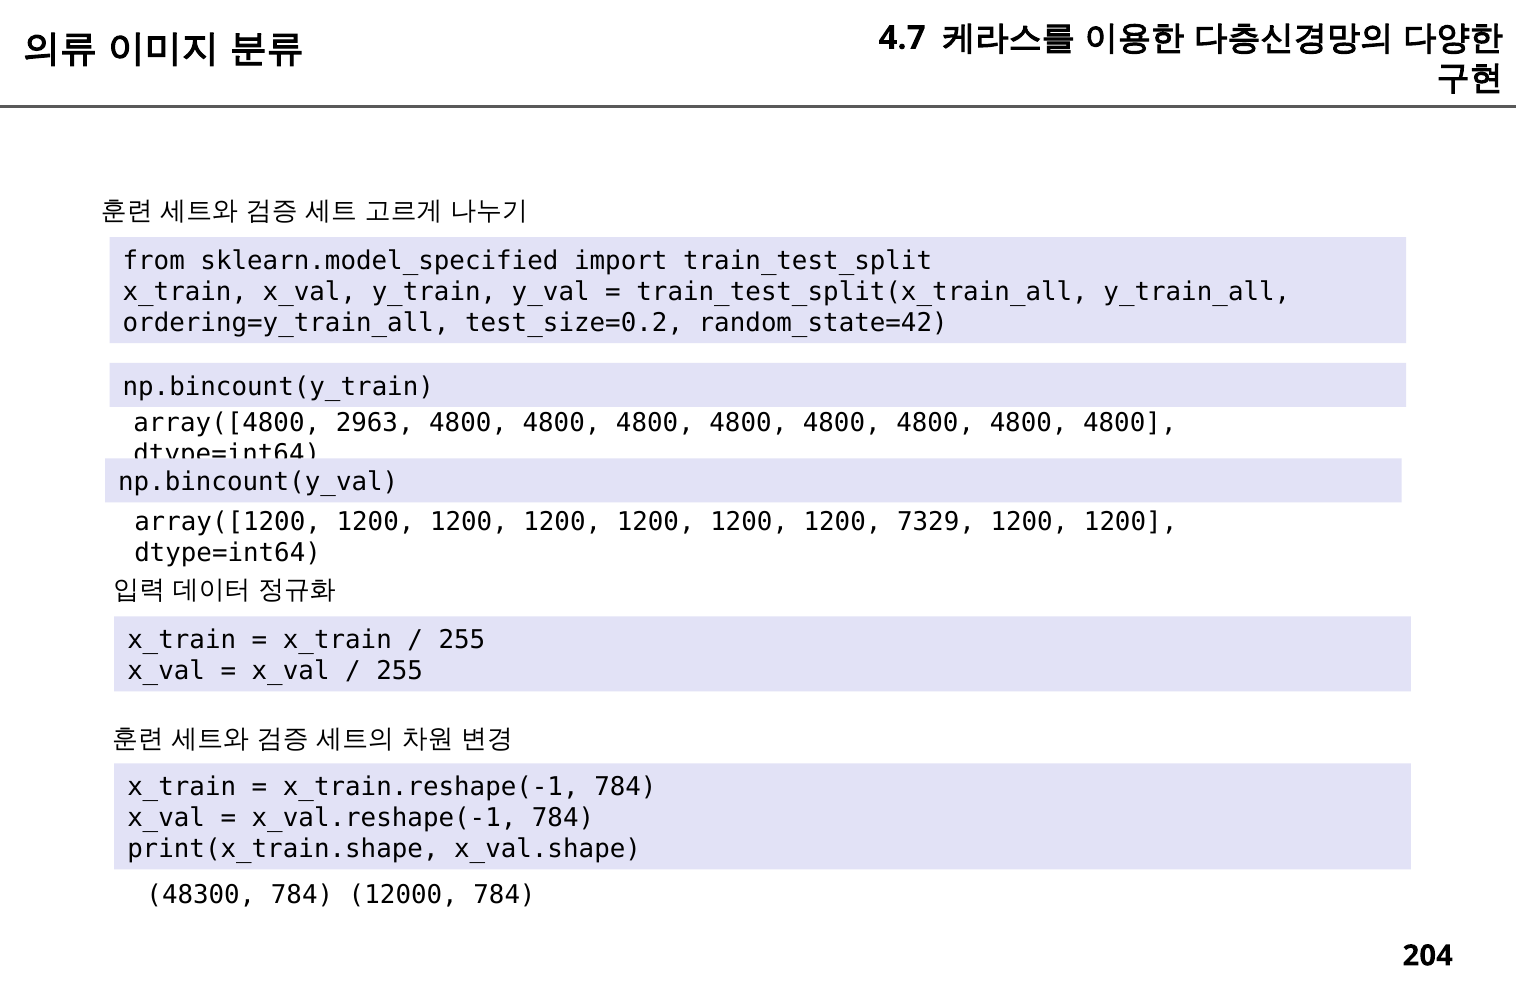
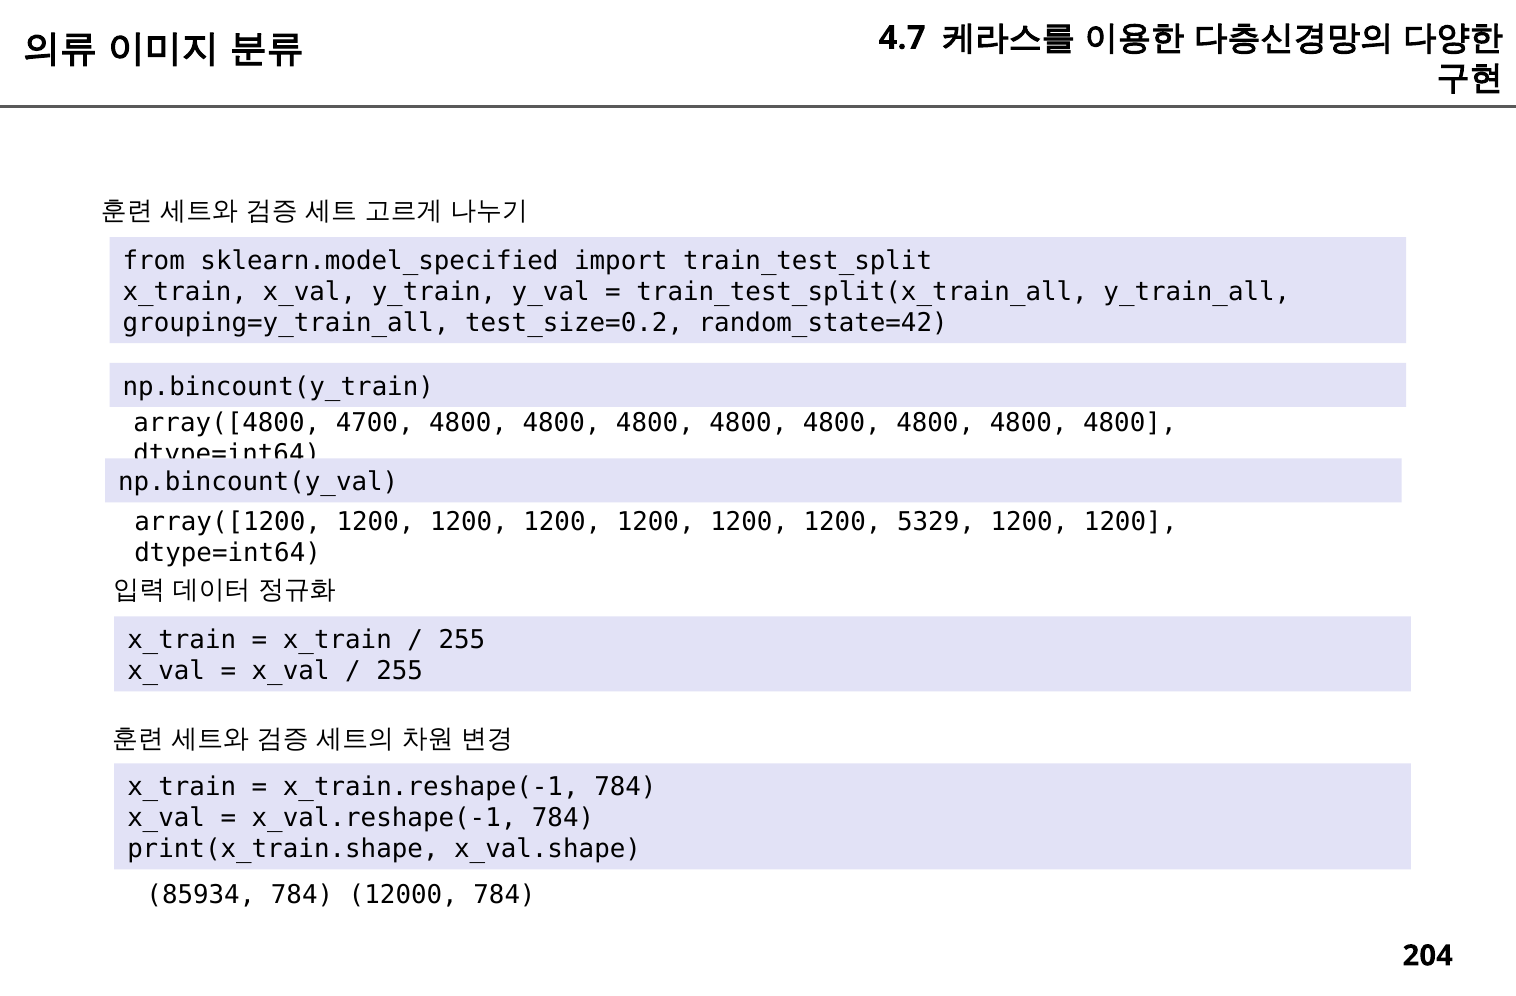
ordering=y_train_all: ordering=y_train_all -> grouping=y_train_all
2963: 2963 -> 4700
7329: 7329 -> 5329
48300: 48300 -> 85934
